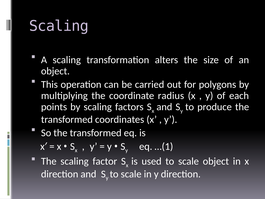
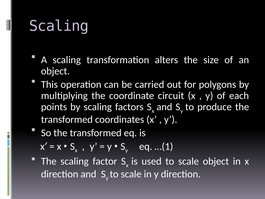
radius: radius -> circuit
